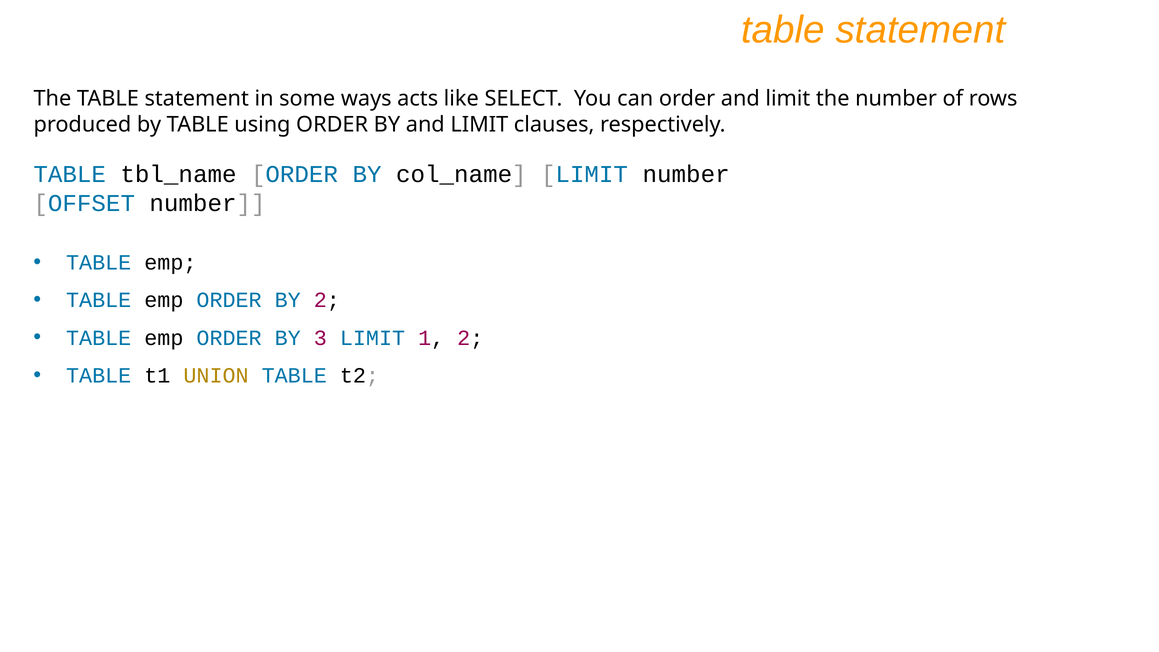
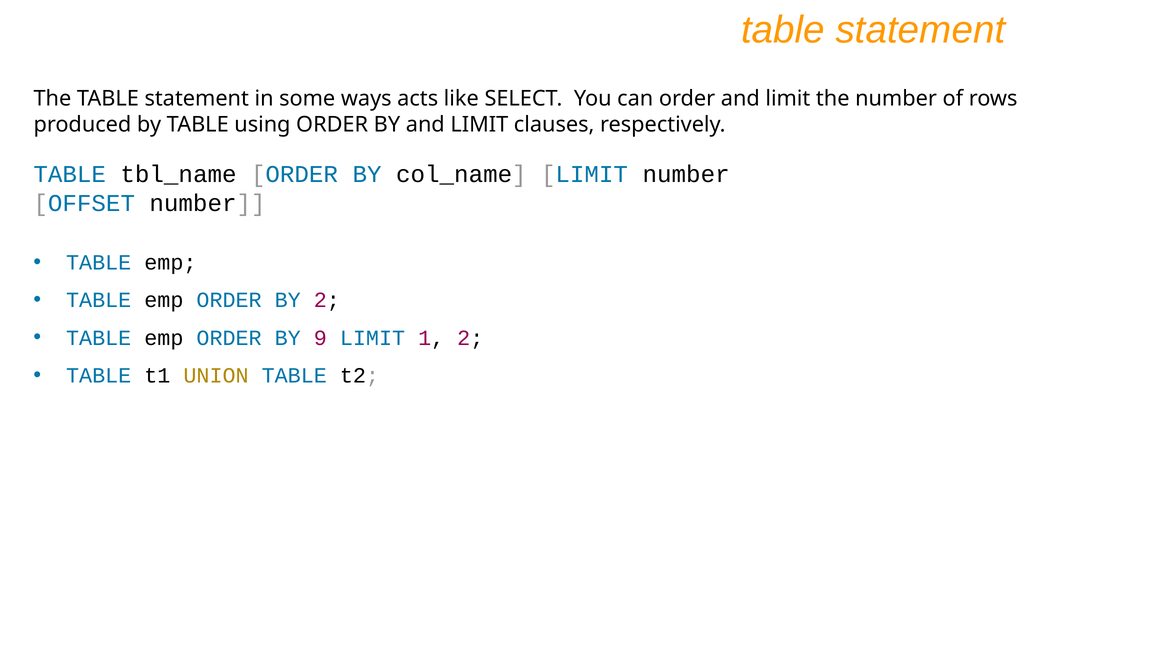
3: 3 -> 9
